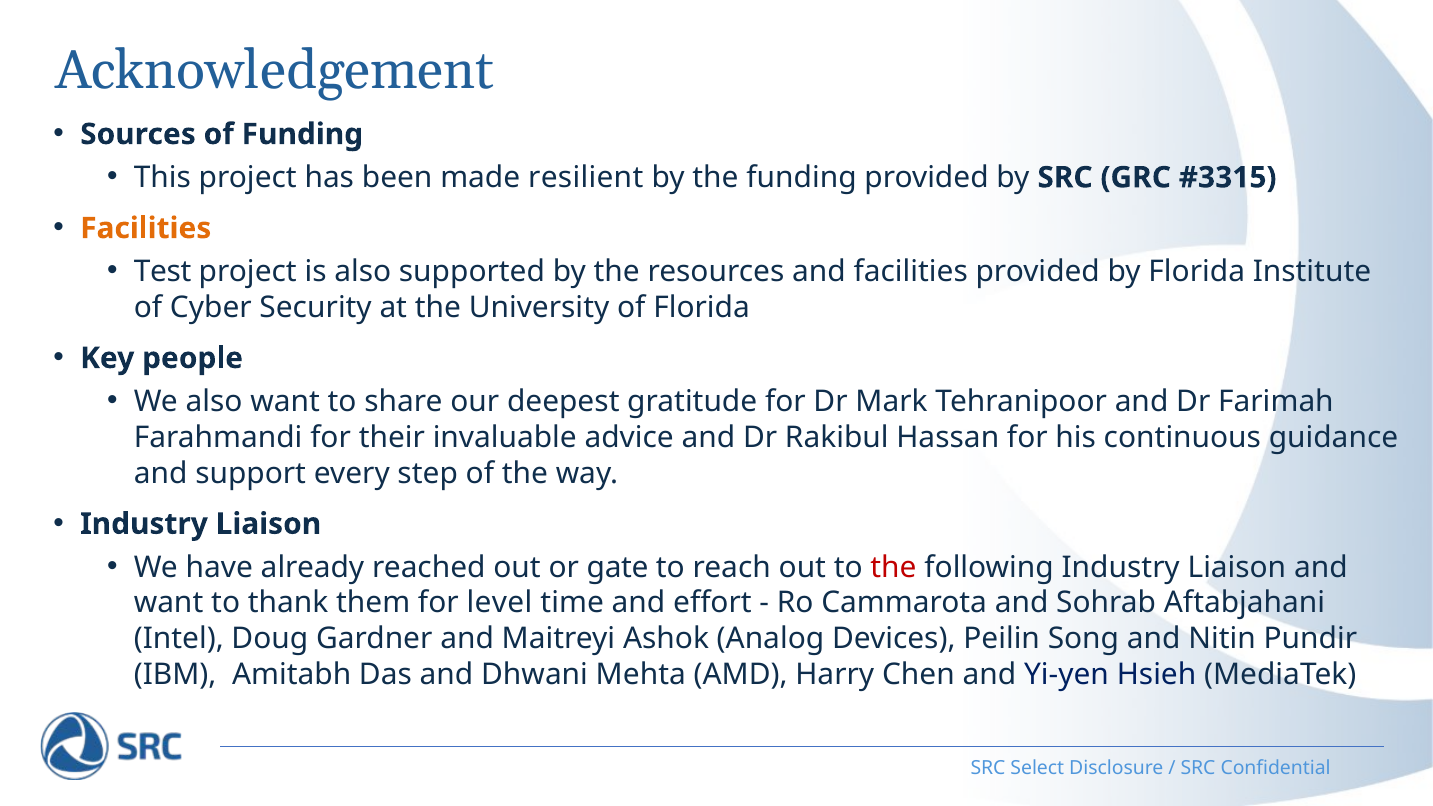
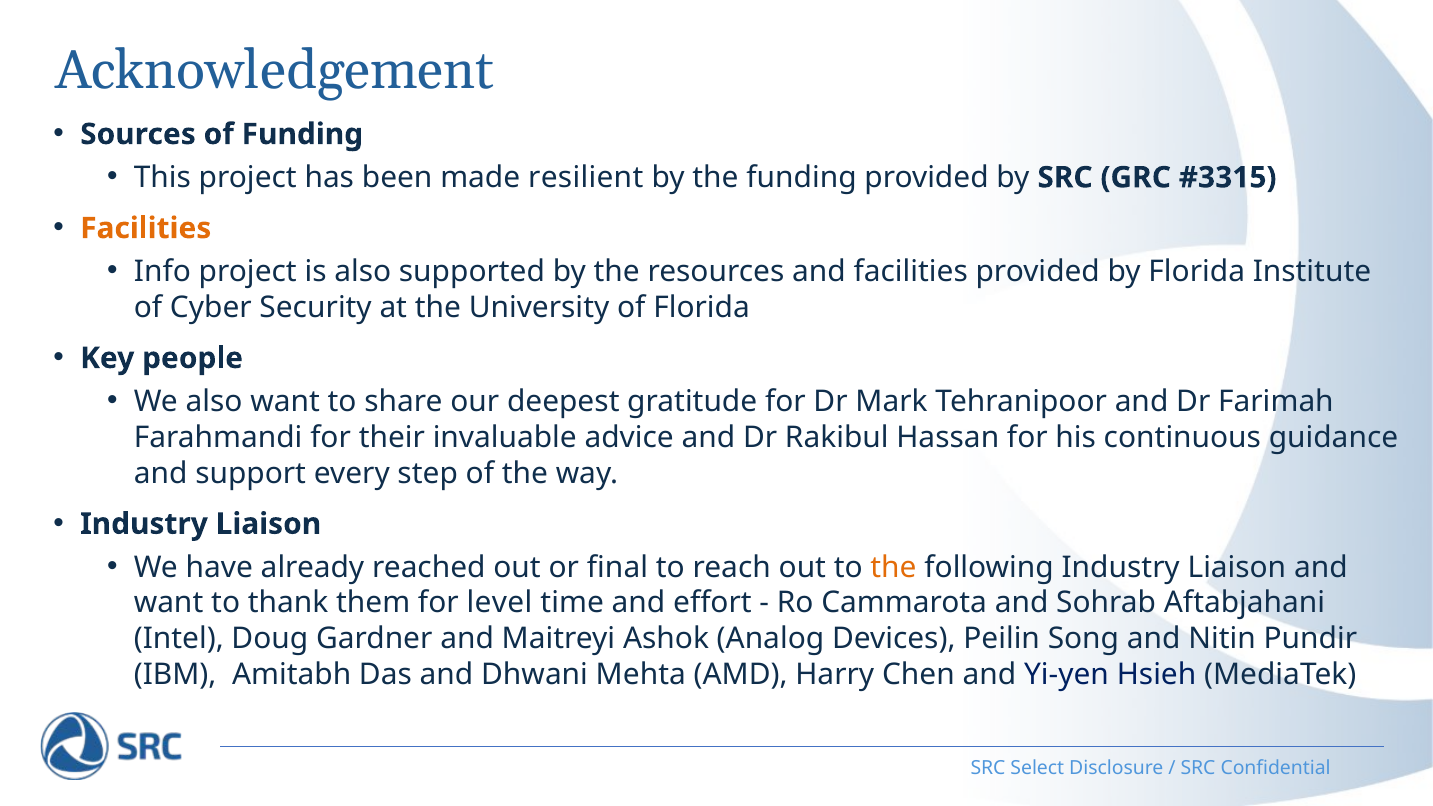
Test: Test -> Info
gate: gate -> final
the at (893, 567) colour: red -> orange
